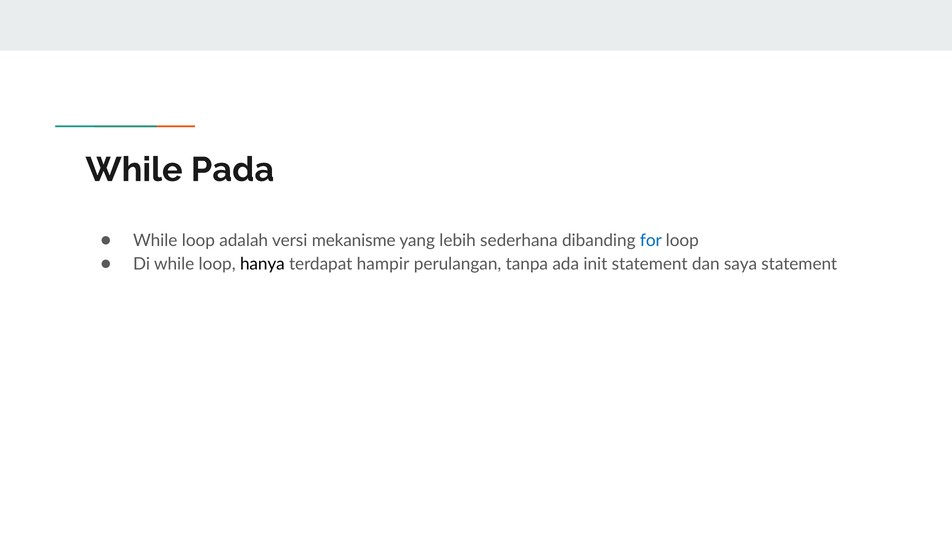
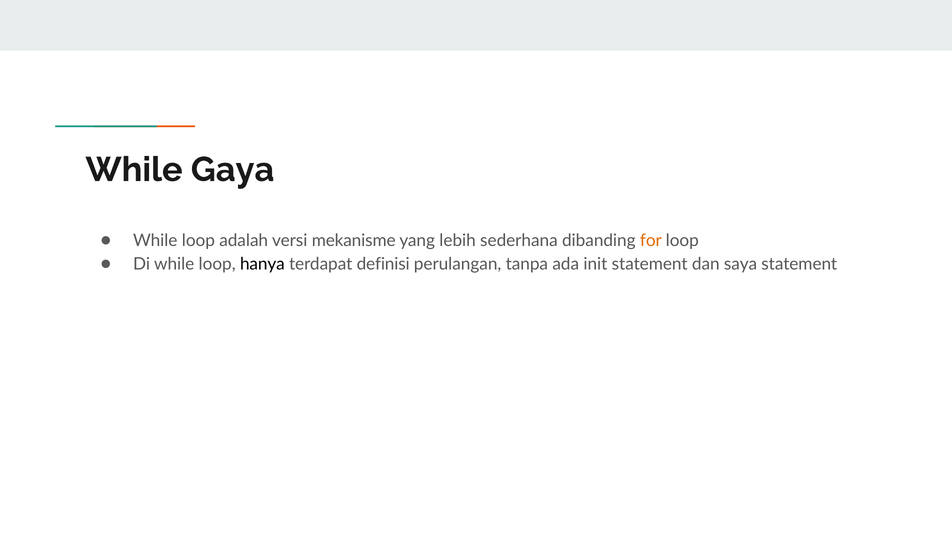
Pada: Pada -> Gaya
for colour: blue -> orange
hampir: hampir -> definisi
